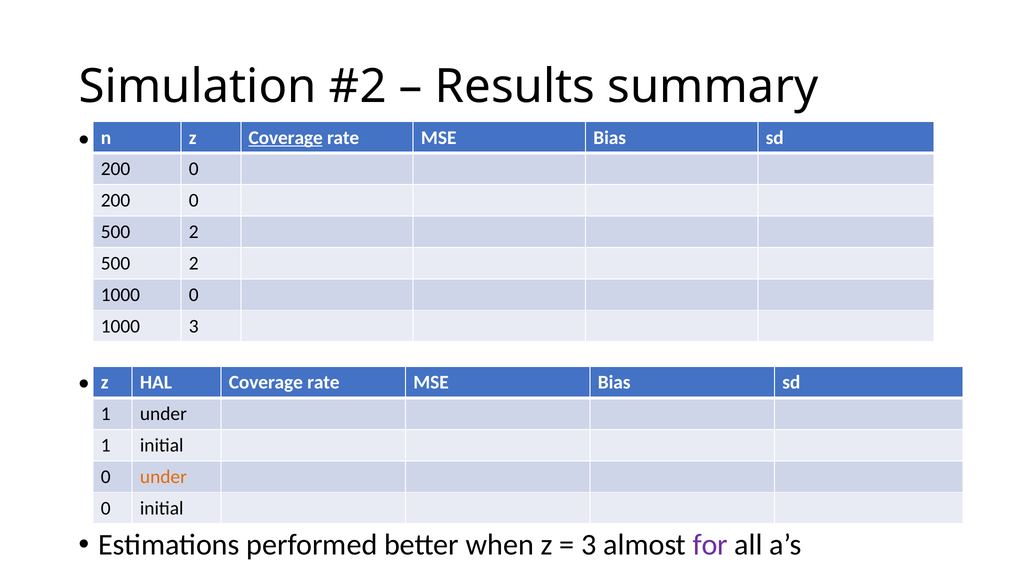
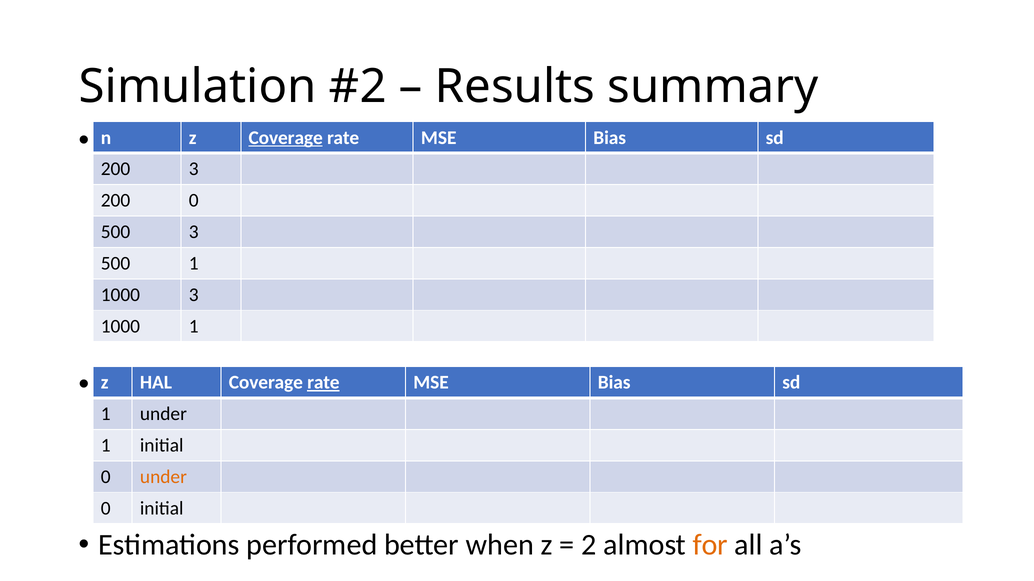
0 at (194, 169): 0 -> 3
2 at (194, 232): 2 -> 3
2 at (194, 264): 2 -> 1
1000 0: 0 -> 3
1000 3: 3 -> 1
rate at (323, 383) underline: none -> present
3 at (589, 545): 3 -> 2
for colour: purple -> orange
